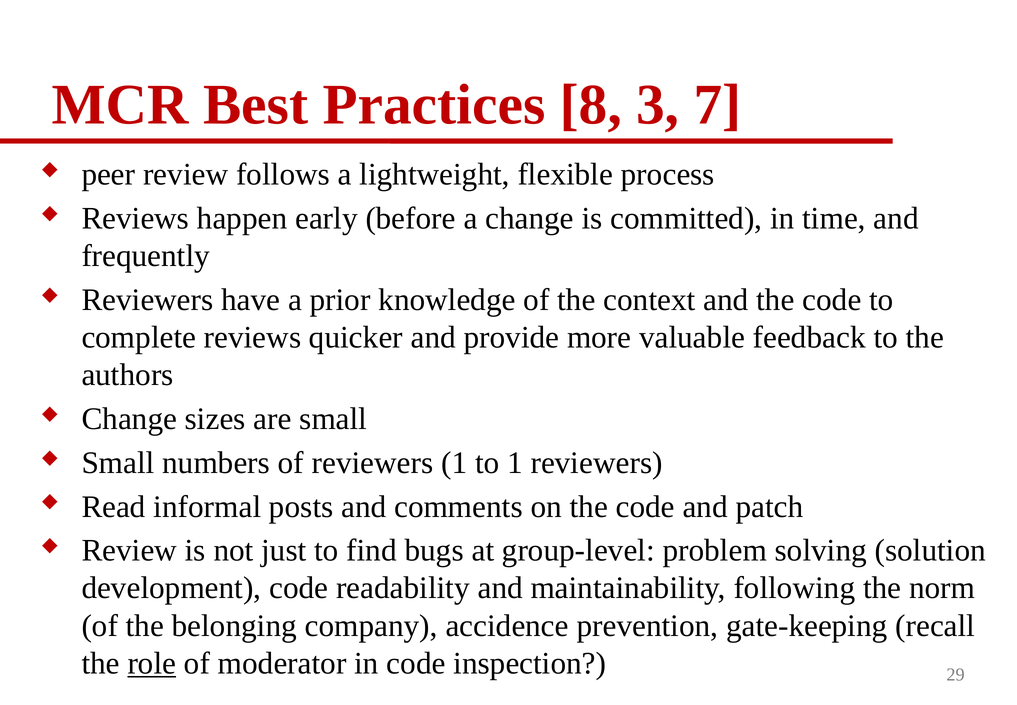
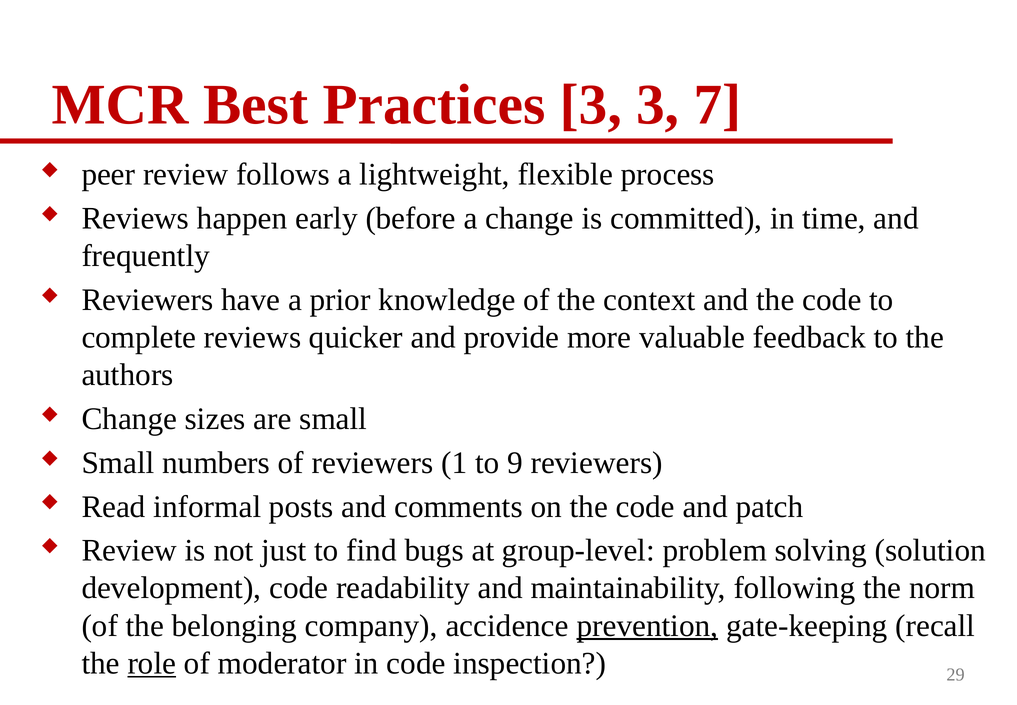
Practices 8: 8 -> 3
to 1: 1 -> 9
prevention underline: none -> present
